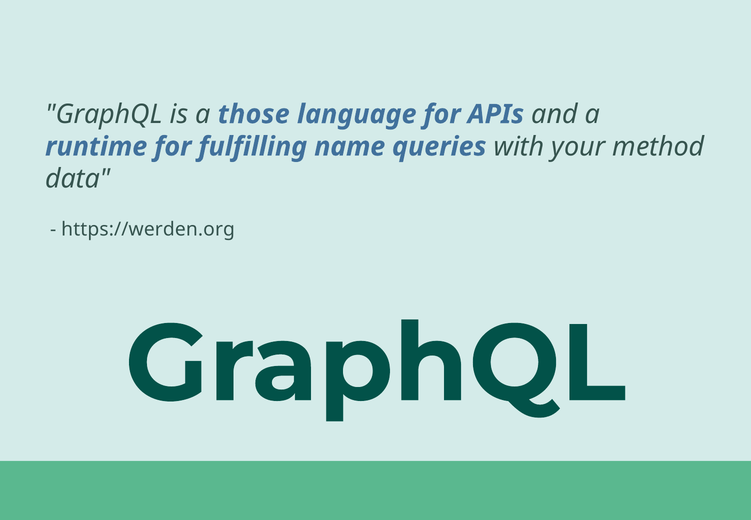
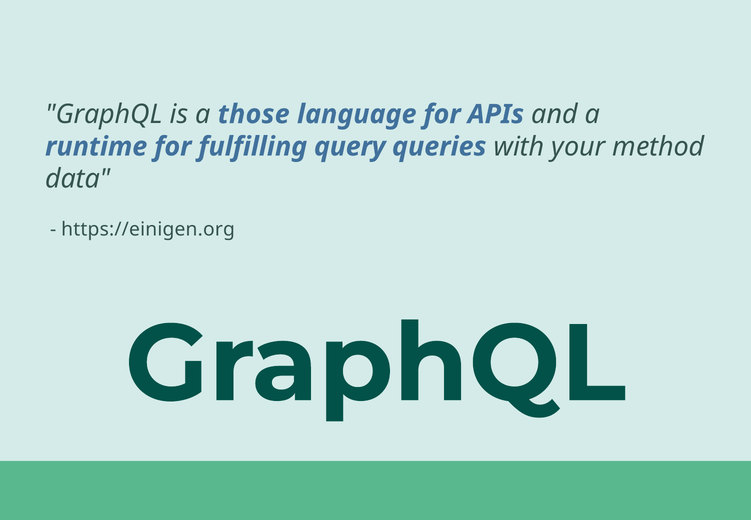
name: name -> query
https://werden.org: https://werden.org -> https://einigen.org
